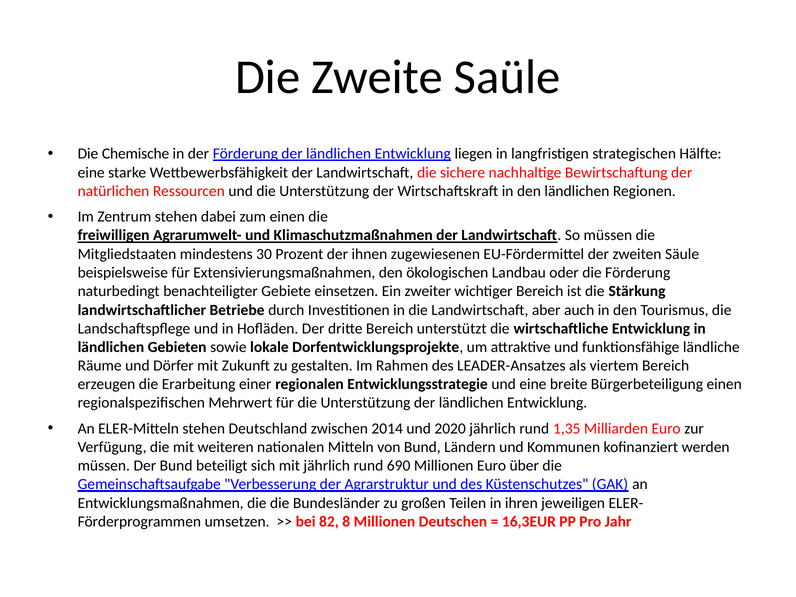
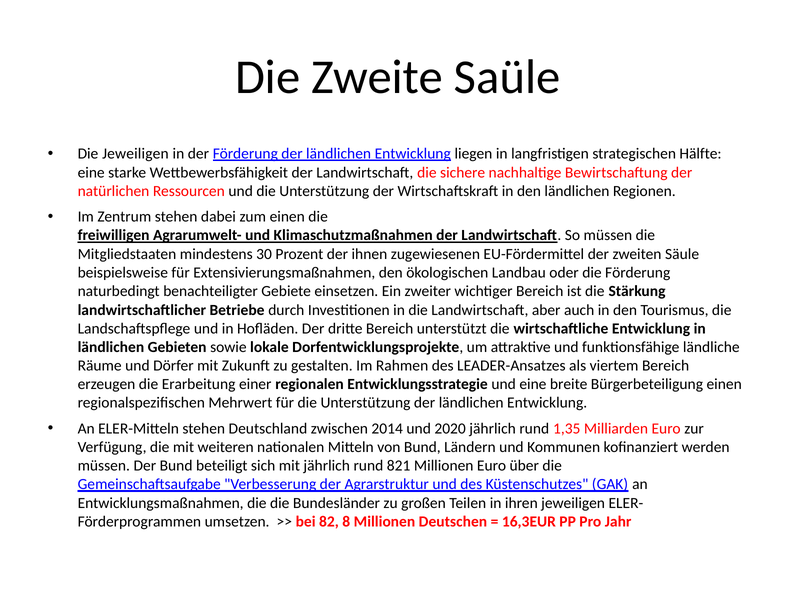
Die Chemische: Chemische -> Jeweiligen
690: 690 -> 821
